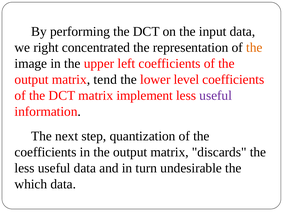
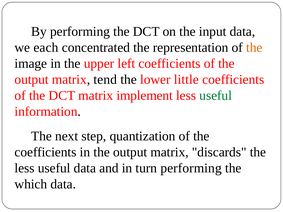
right: right -> each
level: level -> little
useful at (216, 96) colour: purple -> green
turn undesirable: undesirable -> performing
